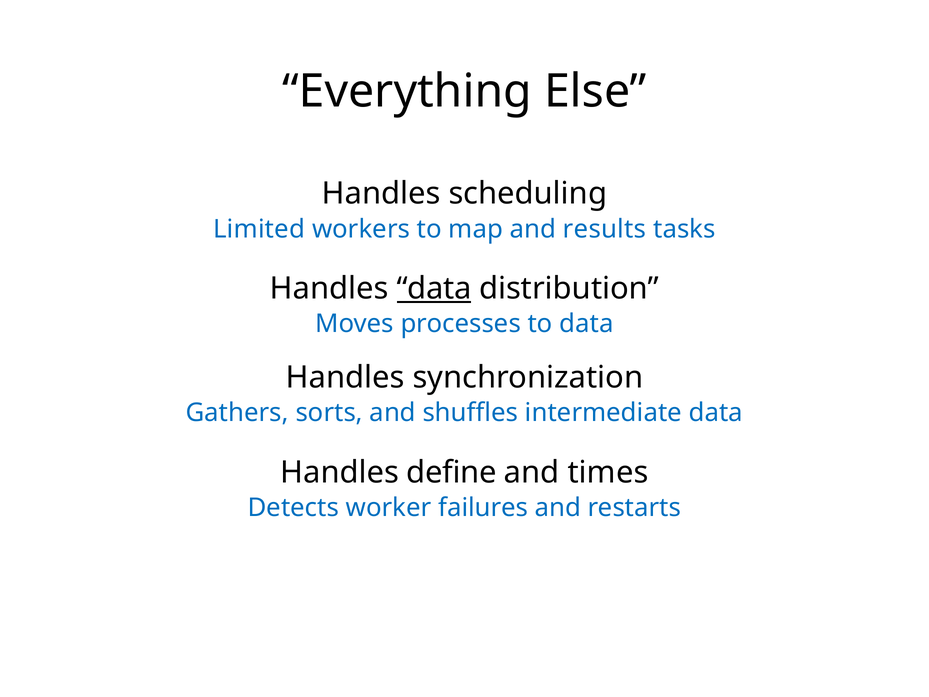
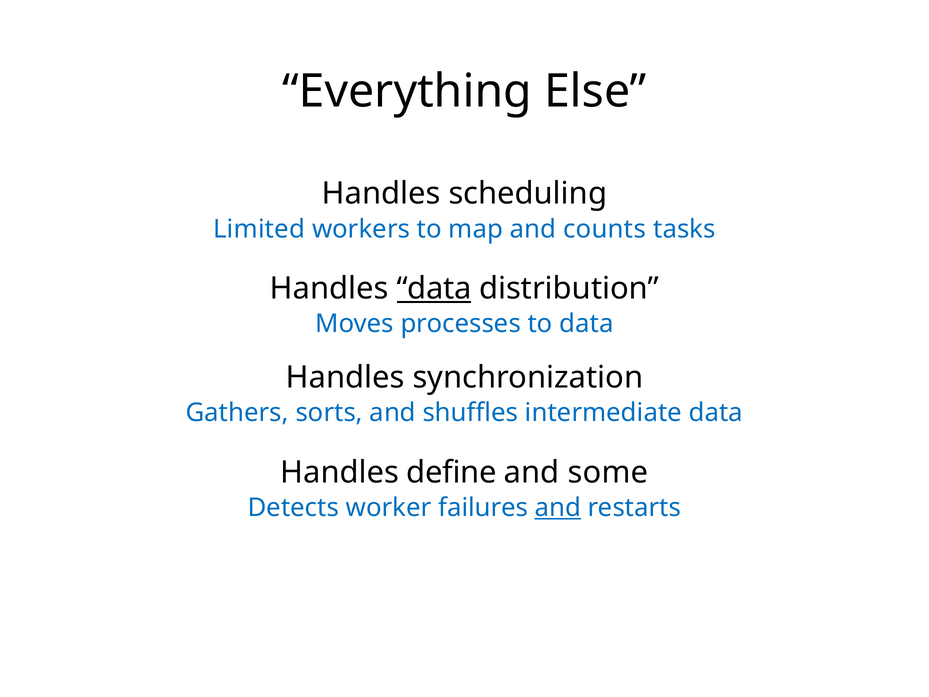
results: results -> counts
times: times -> some
and at (558, 508) underline: none -> present
